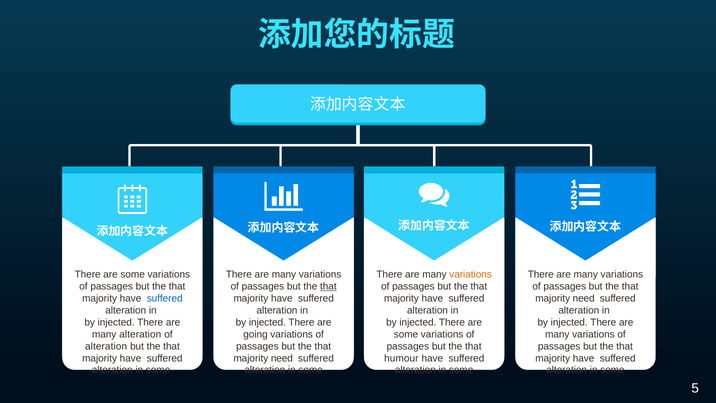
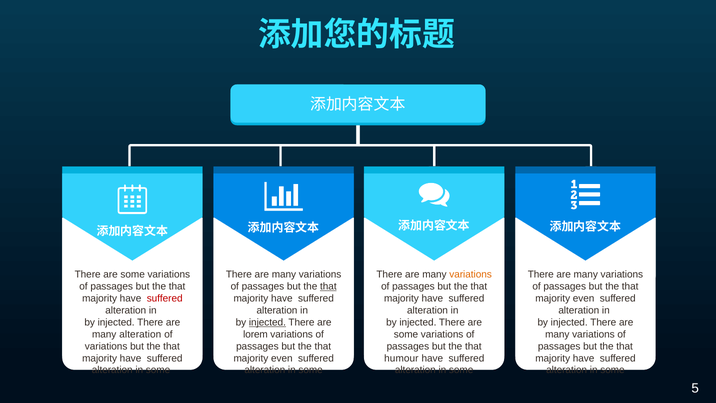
suffered at (165, 298) colour: blue -> red
need at (584, 298): need -> even
injected at (267, 322) underline: none -> present
going: going -> lorem
alteration at (106, 346): alteration -> variations
need at (282, 358): need -> even
